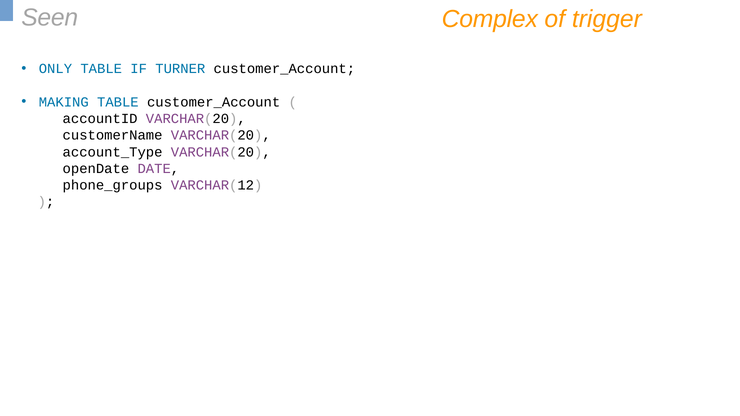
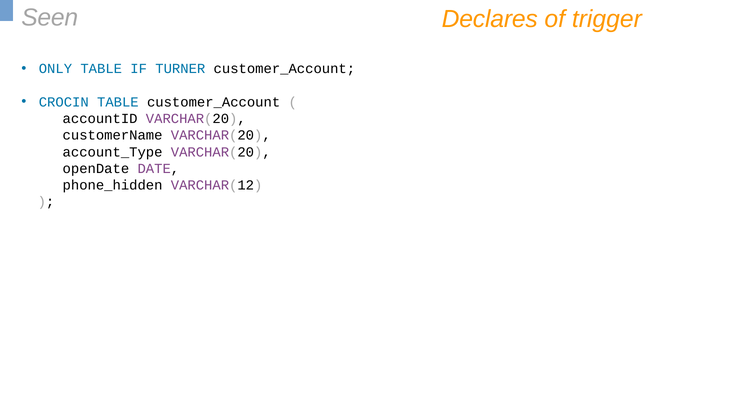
Complex: Complex -> Declares
MAKING: MAKING -> CROCIN
phone_groups: phone_groups -> phone_hidden
